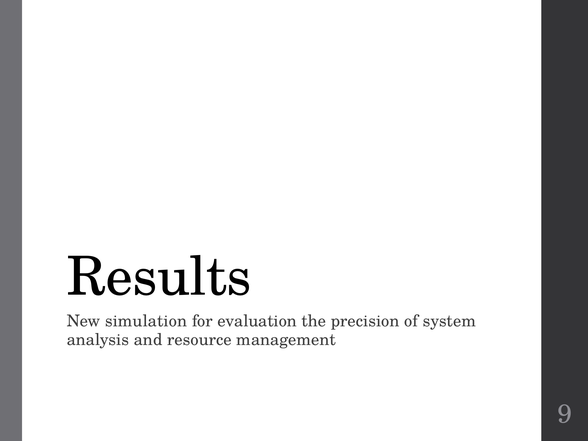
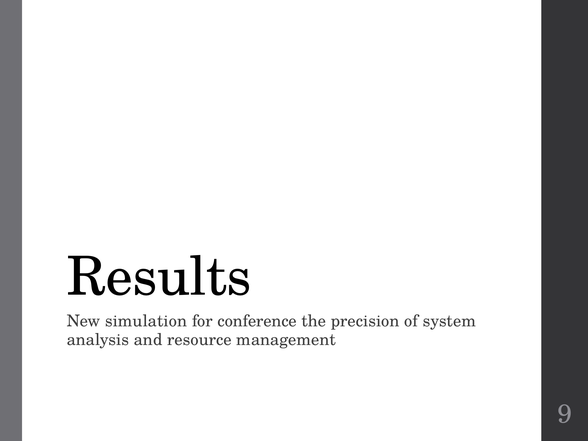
evaluation: evaluation -> conference
